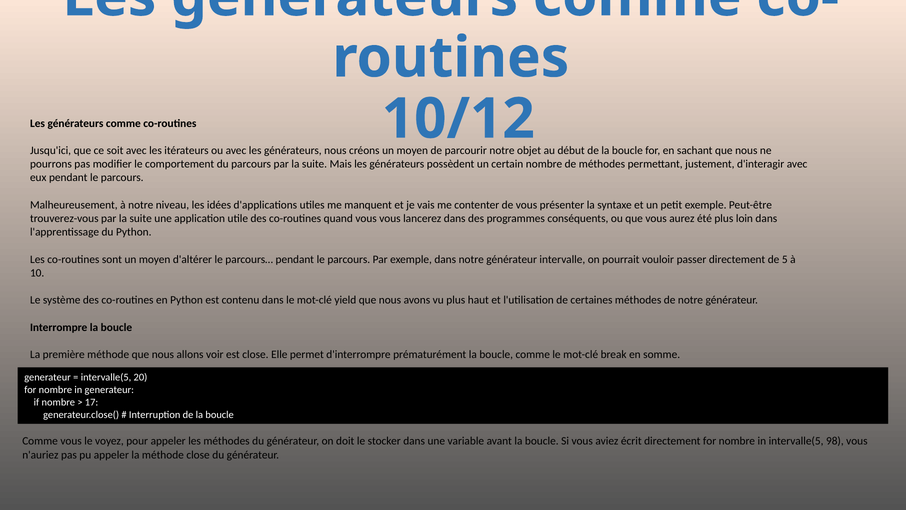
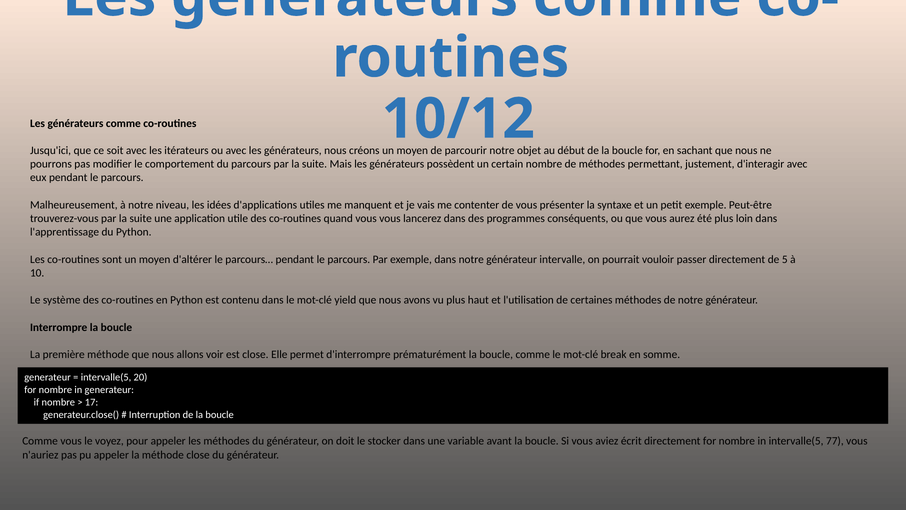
98: 98 -> 77
